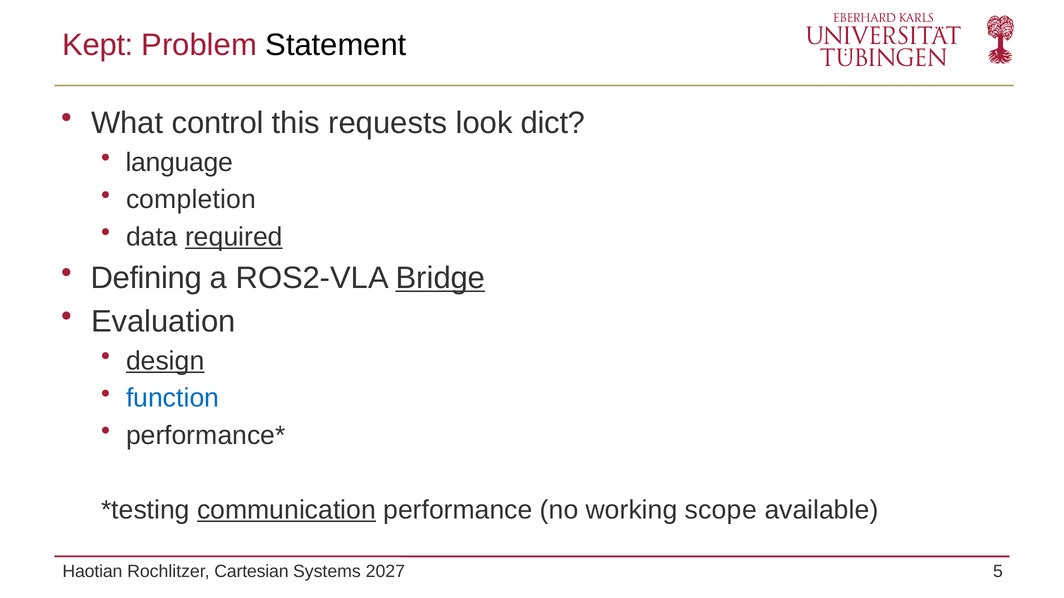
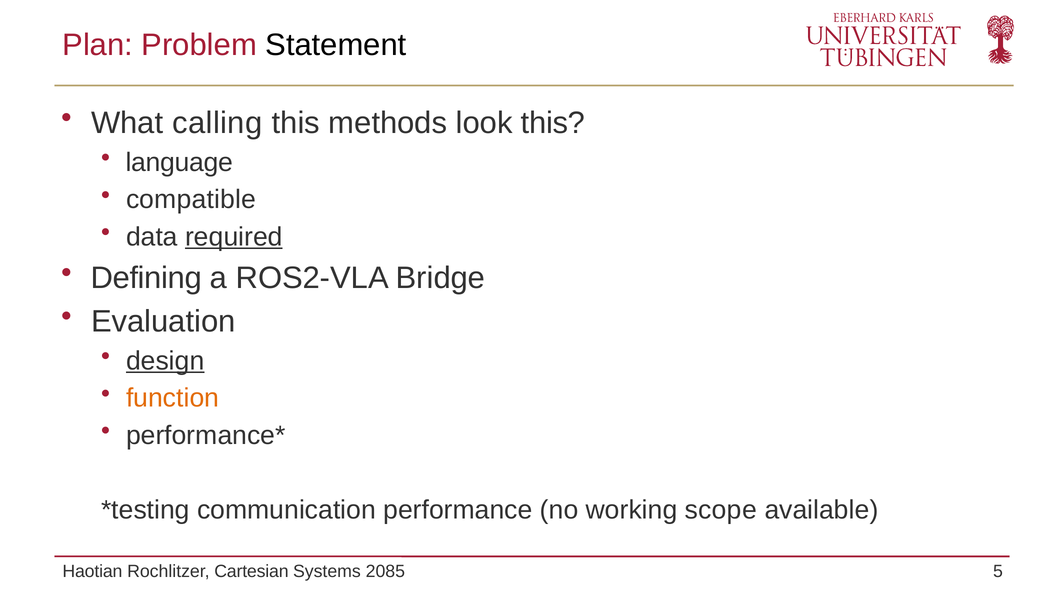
Kept: Kept -> Plan
control: control -> calling
requests: requests -> methods
look dict: dict -> this
completion: completion -> compatible
Bridge underline: present -> none
function colour: blue -> orange
communication underline: present -> none
2027: 2027 -> 2085
